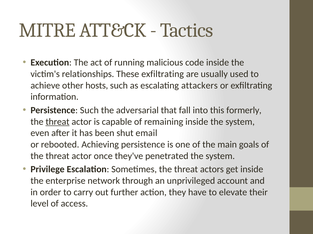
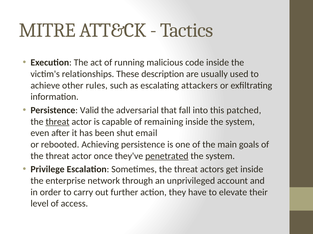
These exfiltrating: exfiltrating -> description
hosts: hosts -> rules
Persistence Such: Such -> Valid
formerly: formerly -> patched
penetrated underline: none -> present
